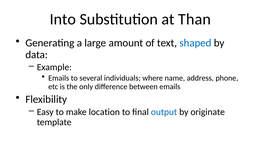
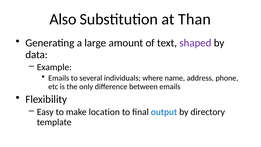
Into: Into -> Also
shaped colour: blue -> purple
originate: originate -> directory
